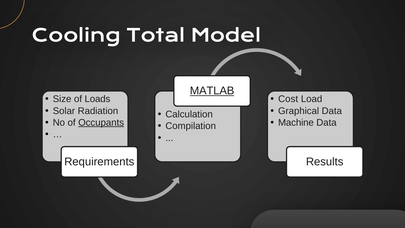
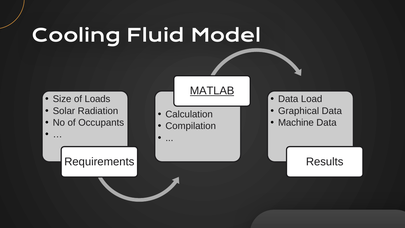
Total: Total -> Fluid
Cost at (288, 99): Cost -> Data
Occupants underline: present -> none
